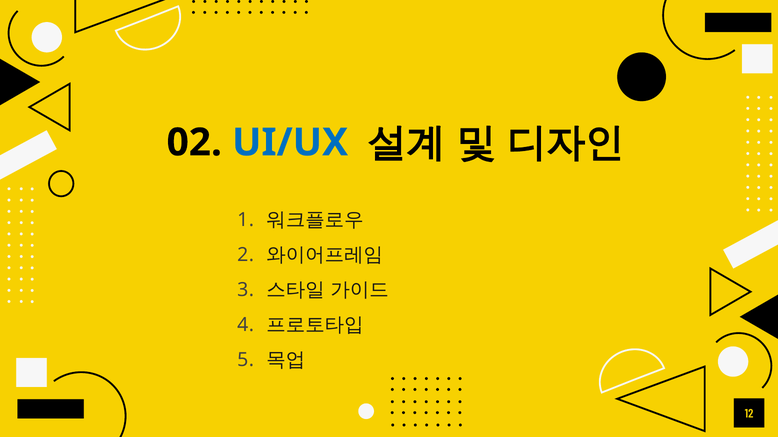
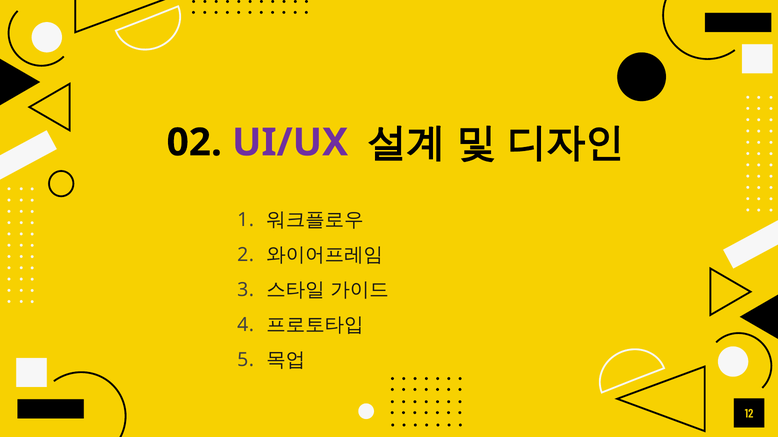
UI/UX colour: blue -> purple
